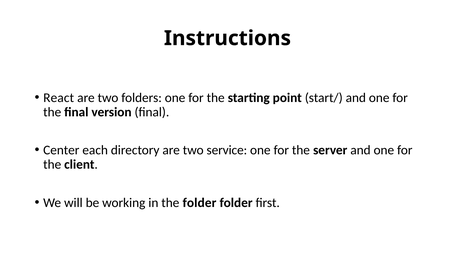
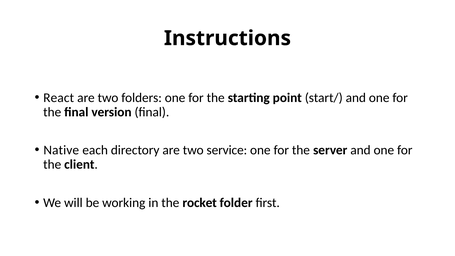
Center: Center -> Native
the folder: folder -> rocket
